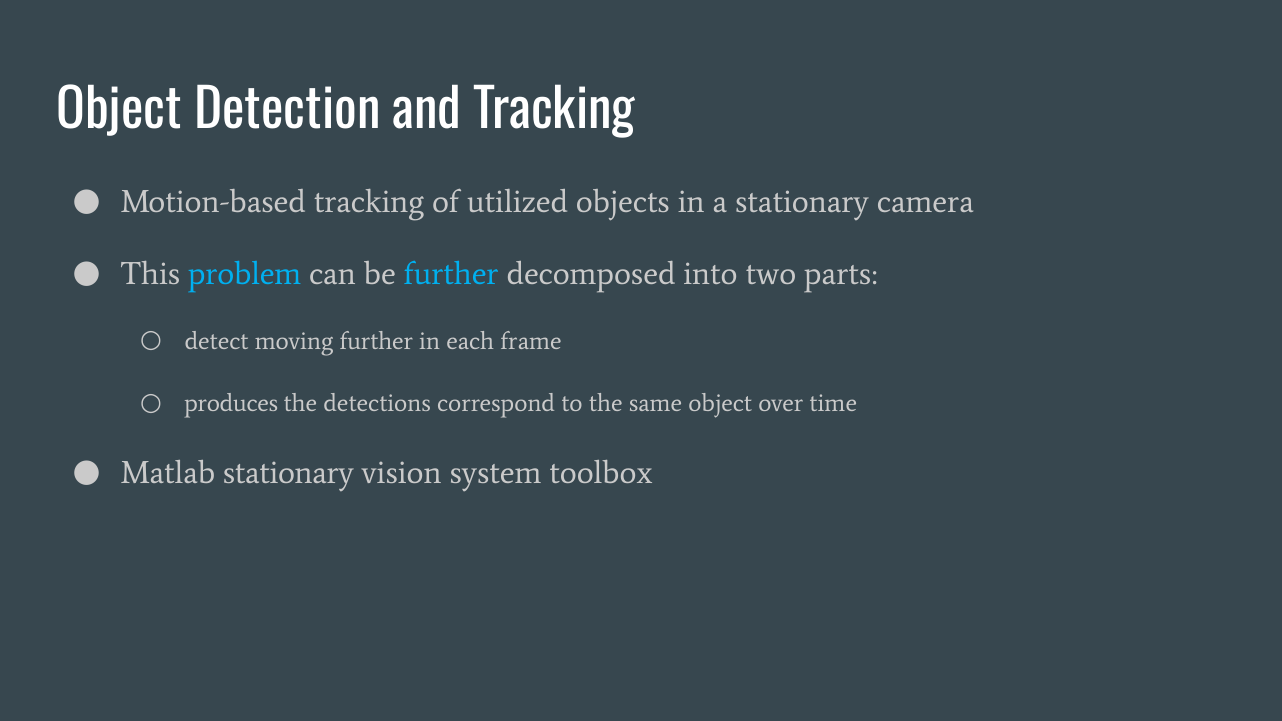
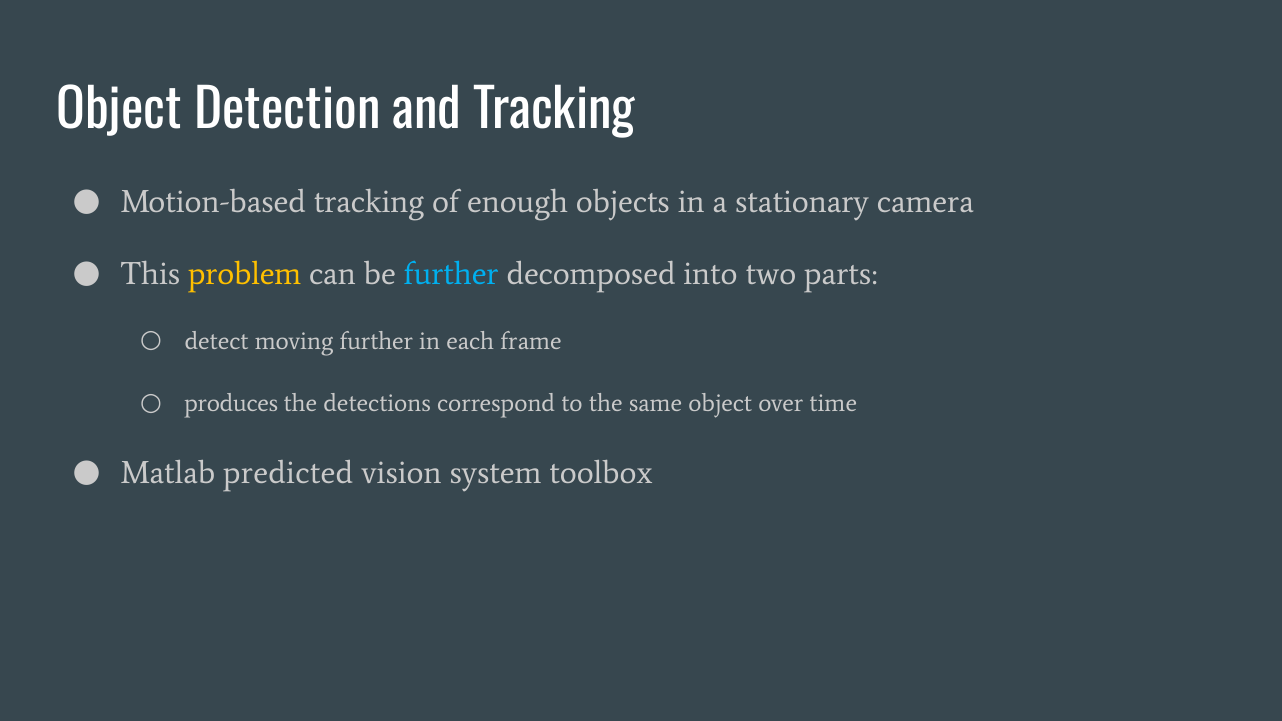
utilized: utilized -> enough
problem colour: light blue -> yellow
Matlab stationary: stationary -> predicted
